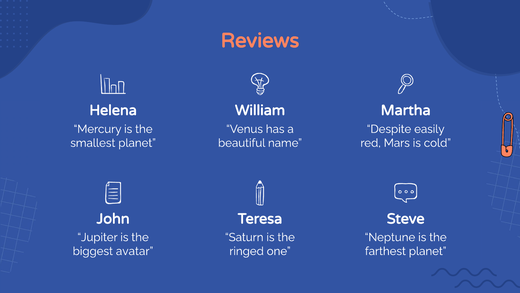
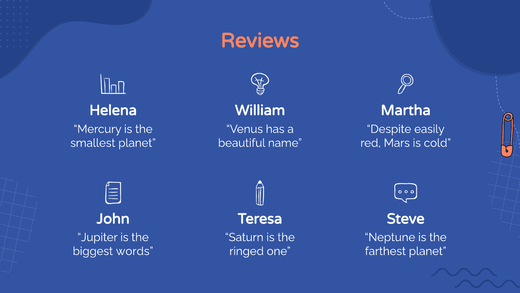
avatar: avatar -> words
